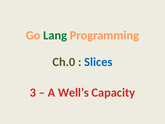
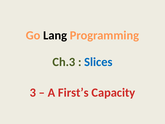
Lang colour: green -> black
Ch.0: Ch.0 -> Ch.3
Well’s: Well’s -> First’s
